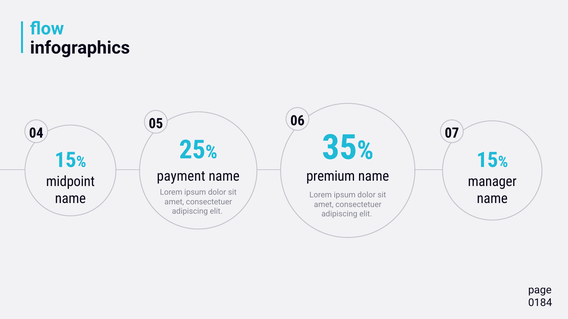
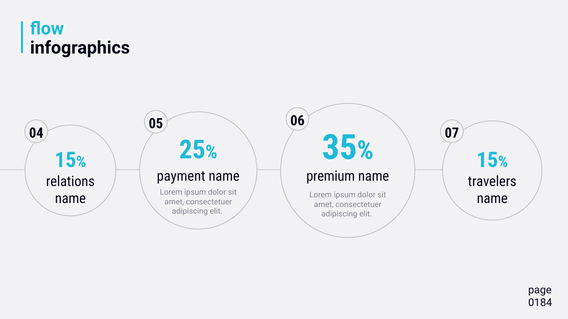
midpoint: midpoint -> relations
manager: manager -> travelers
